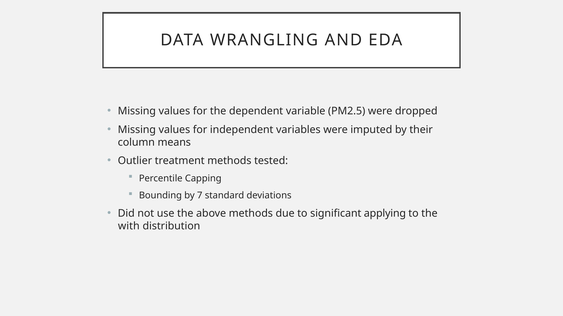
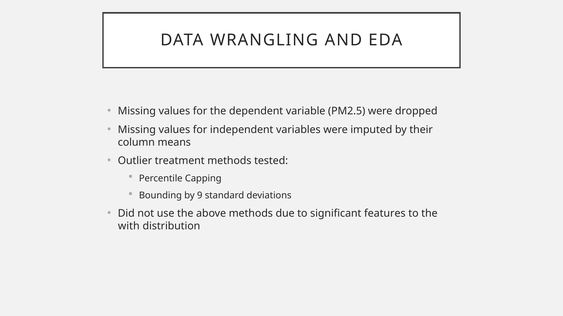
7: 7 -> 9
applying: applying -> features
